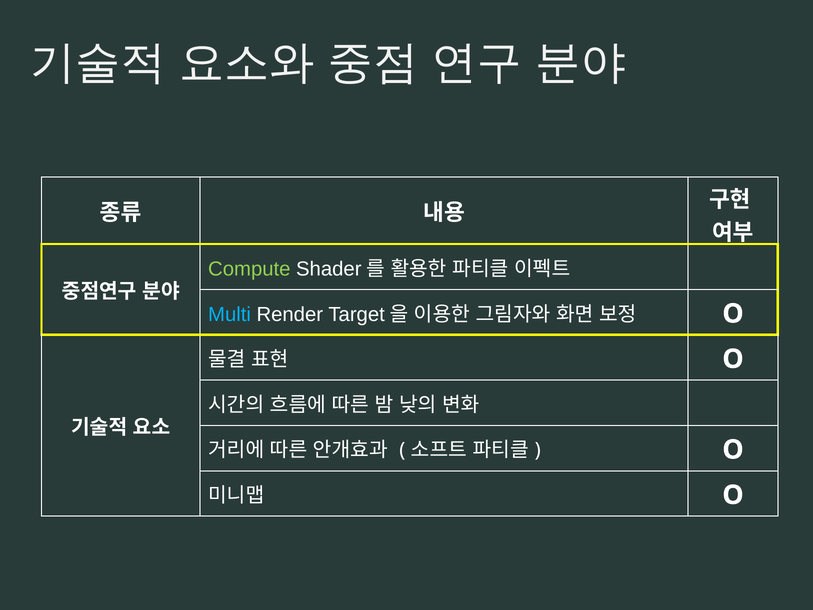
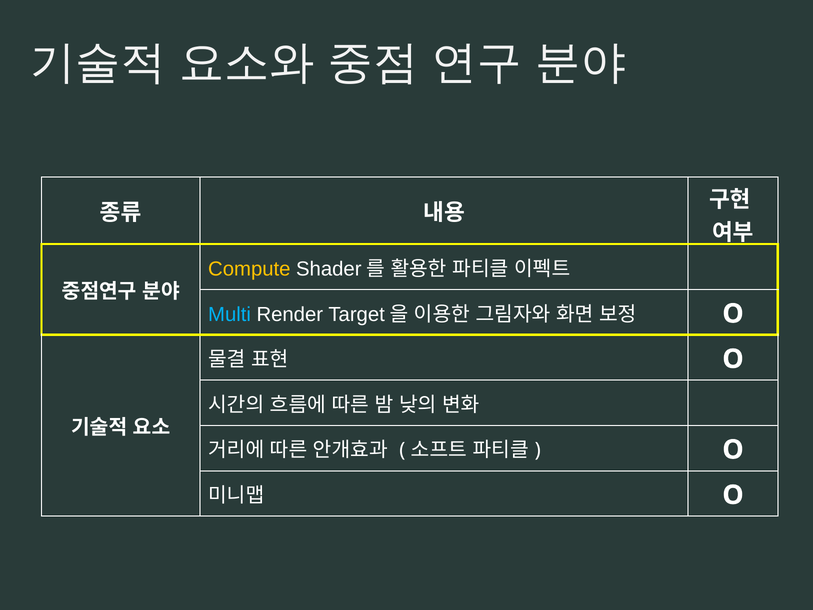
Compute colour: light green -> yellow
